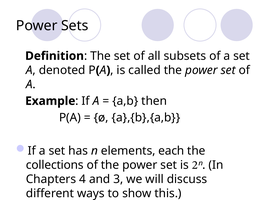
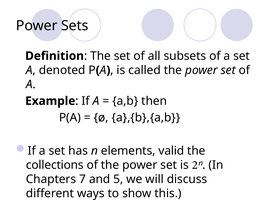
each: each -> valid
4: 4 -> 7
3: 3 -> 5
